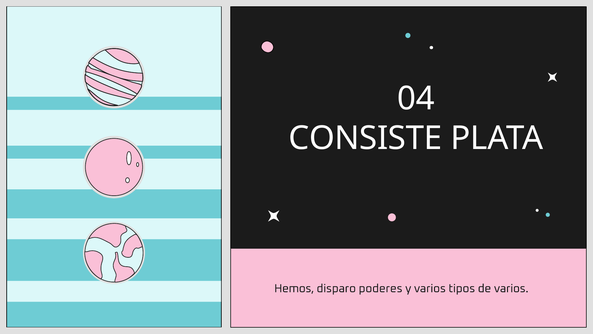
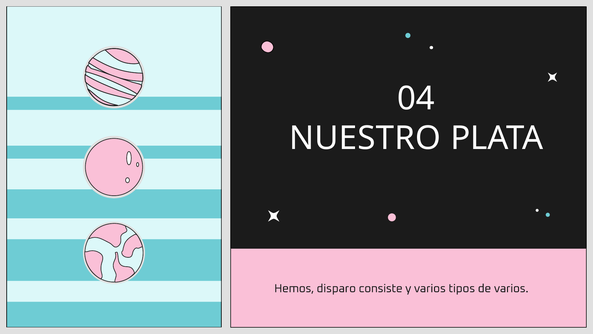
CONSISTE: CONSISTE -> NUESTRO
poderes: poderes -> consiste
